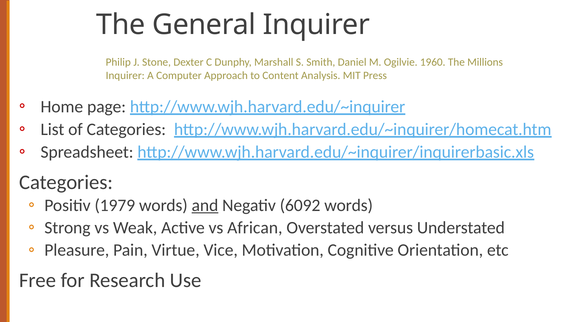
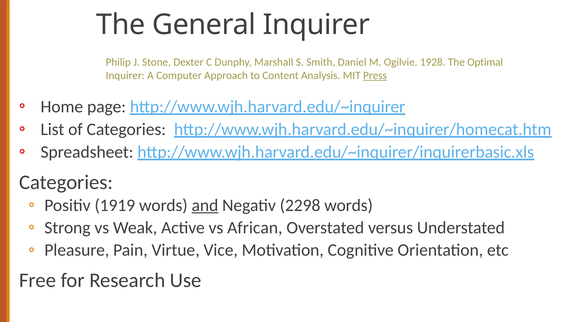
1960: 1960 -> 1928
Millions: Millions -> Optimal
Press underline: none -> present
1979: 1979 -> 1919
6092: 6092 -> 2298
